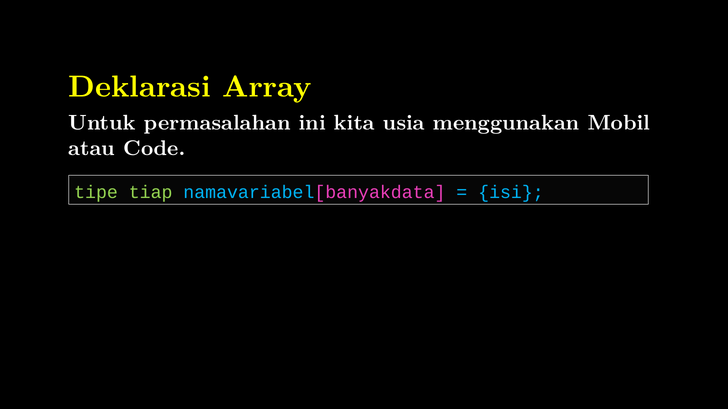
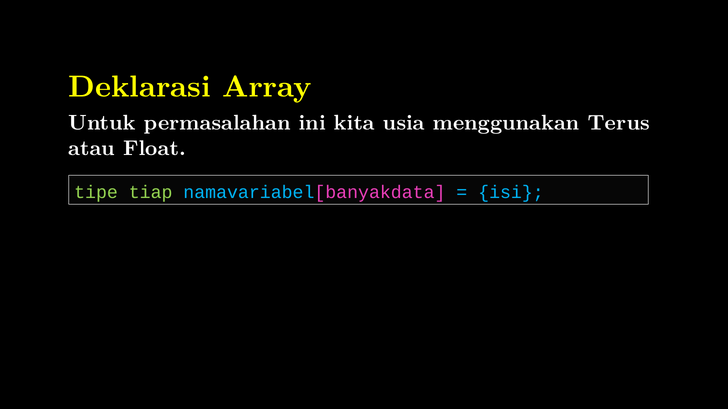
Mobil: Mobil -> Terus
Code: Code -> Float
